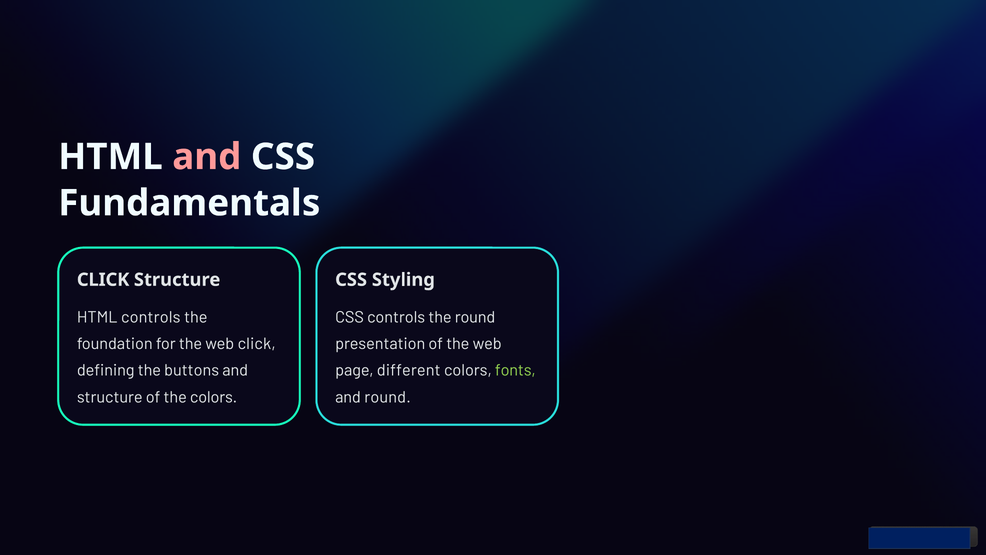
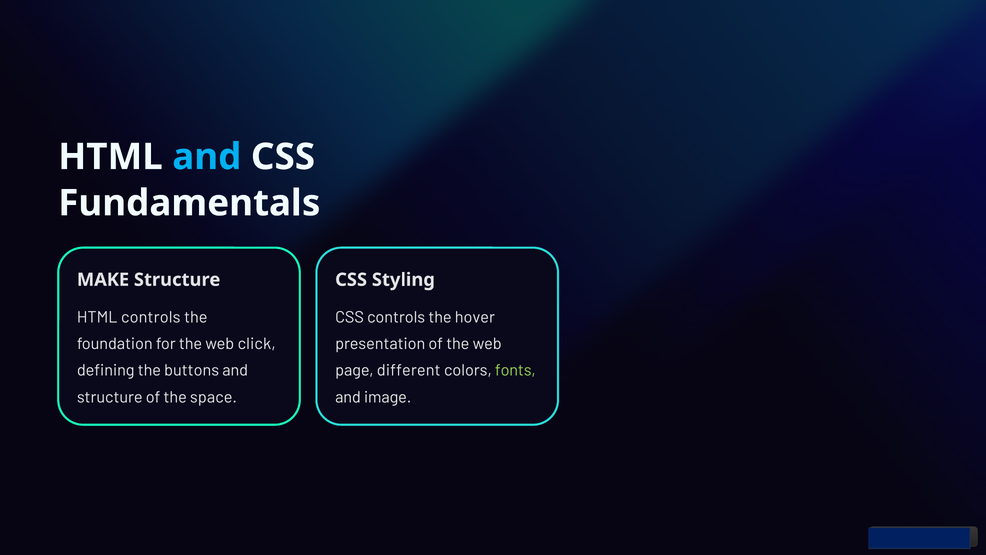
and at (207, 157) colour: pink -> light blue
CLICK at (103, 280): CLICK -> MAKE
the round: round -> hover
the colors: colors -> space
and round: round -> image
